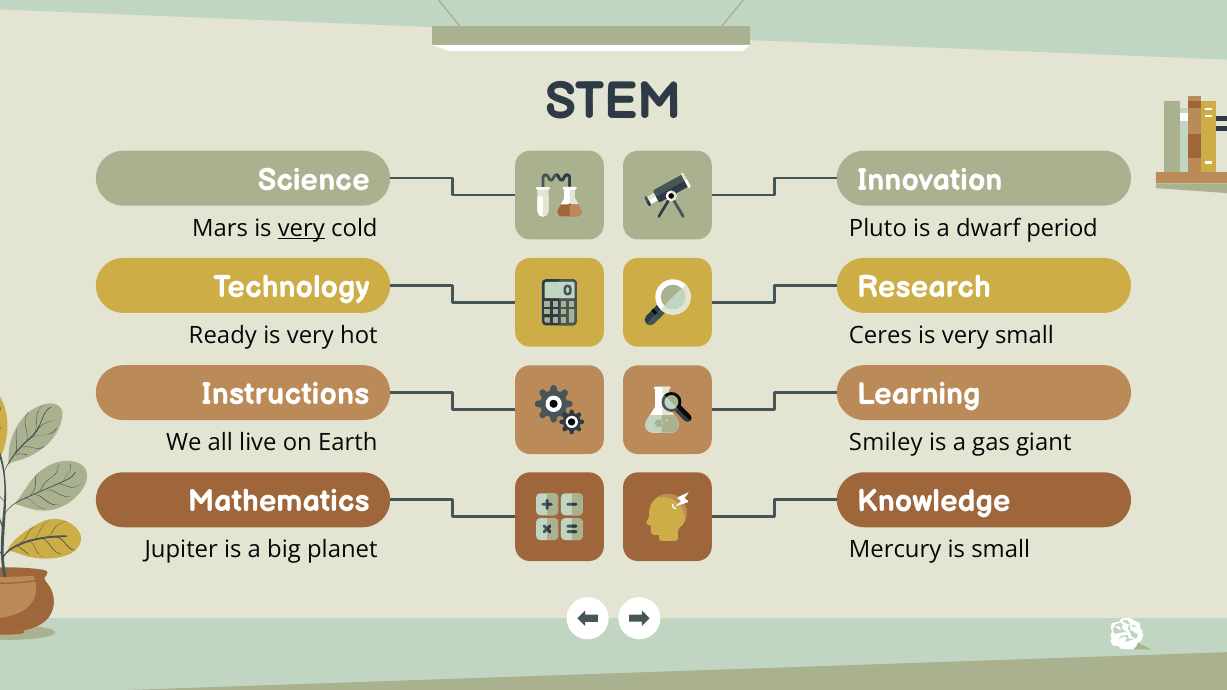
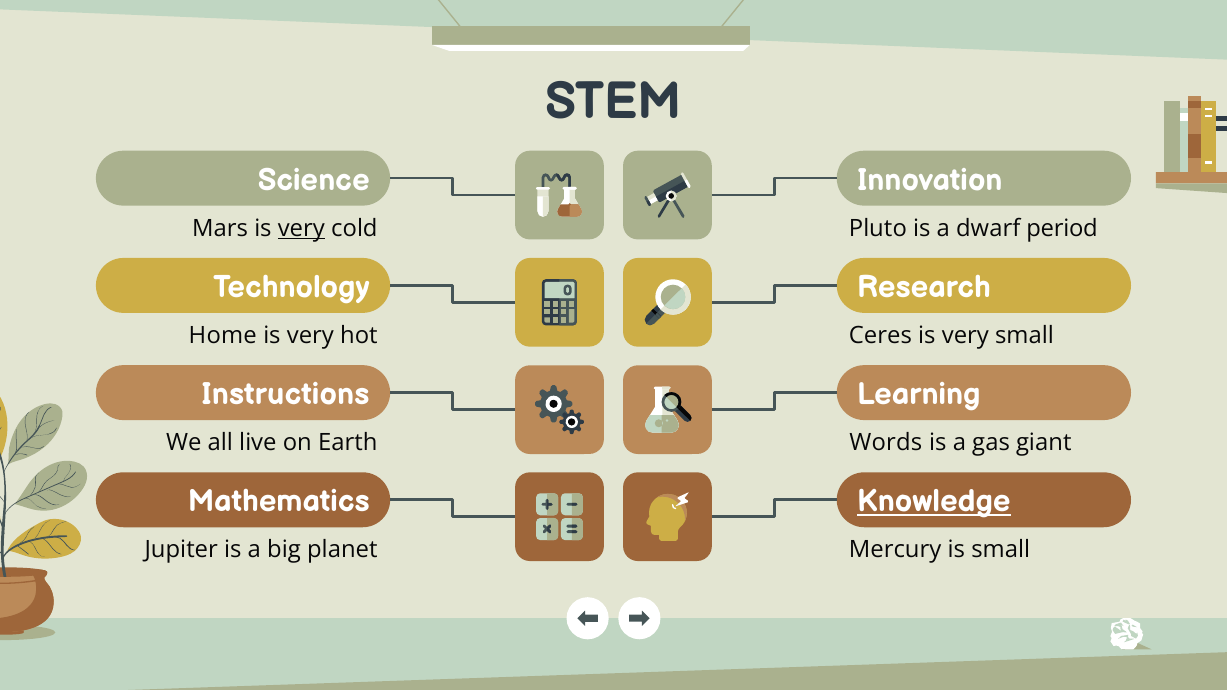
Ready: Ready -> Home
Smiley: Smiley -> Words
Knowledge underline: none -> present
